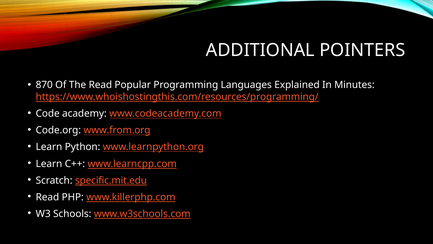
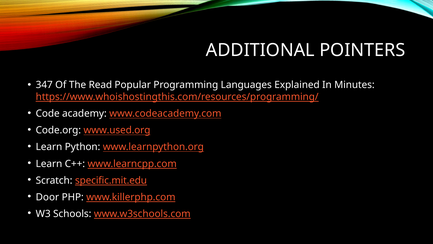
870: 870 -> 347
www.from.org: www.from.org -> www.used.org
Read at (47, 197): Read -> Door
